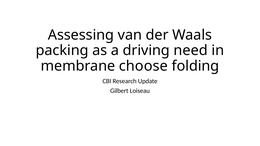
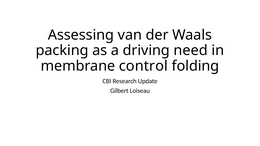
choose: choose -> control
